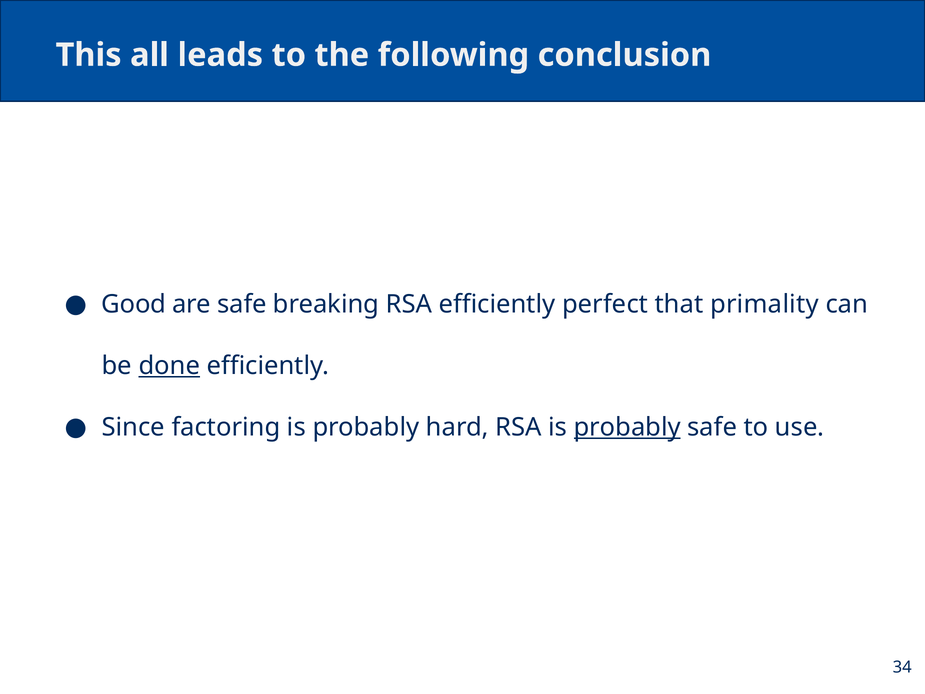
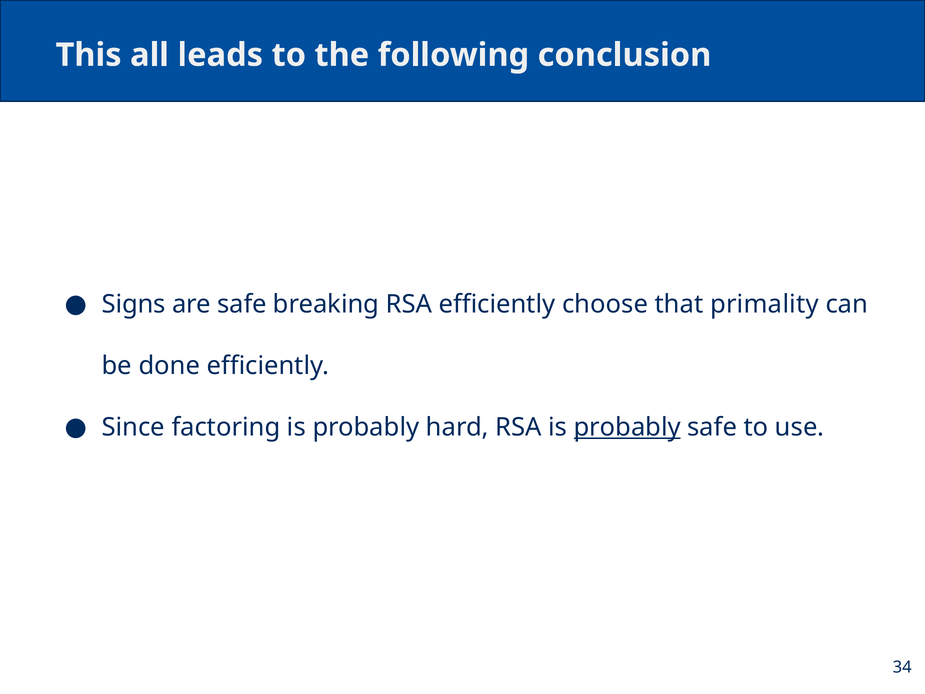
Good: Good -> Signs
perfect: perfect -> choose
done underline: present -> none
